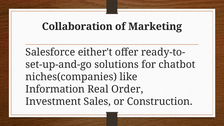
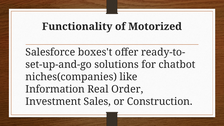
Collaboration: Collaboration -> Functionality
Marketing: Marketing -> Motorized
either't: either't -> boxes't
